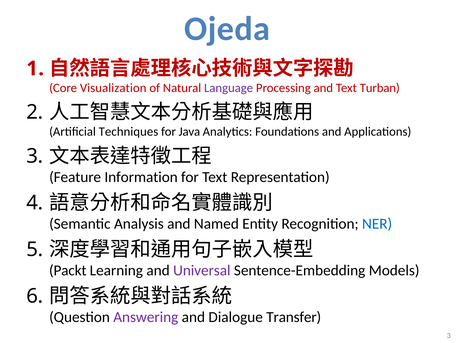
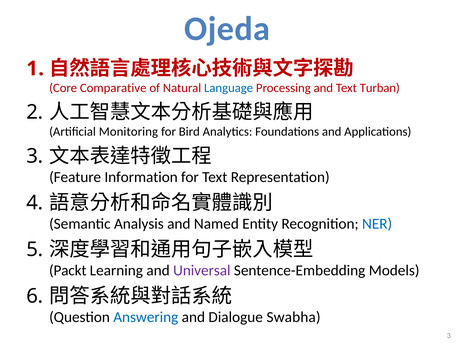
Visualization: Visualization -> Comparative
Language colour: purple -> blue
Techniques: Techniques -> Monitoring
Java: Java -> Bird
Answering colour: purple -> blue
Transfer: Transfer -> Swabha
